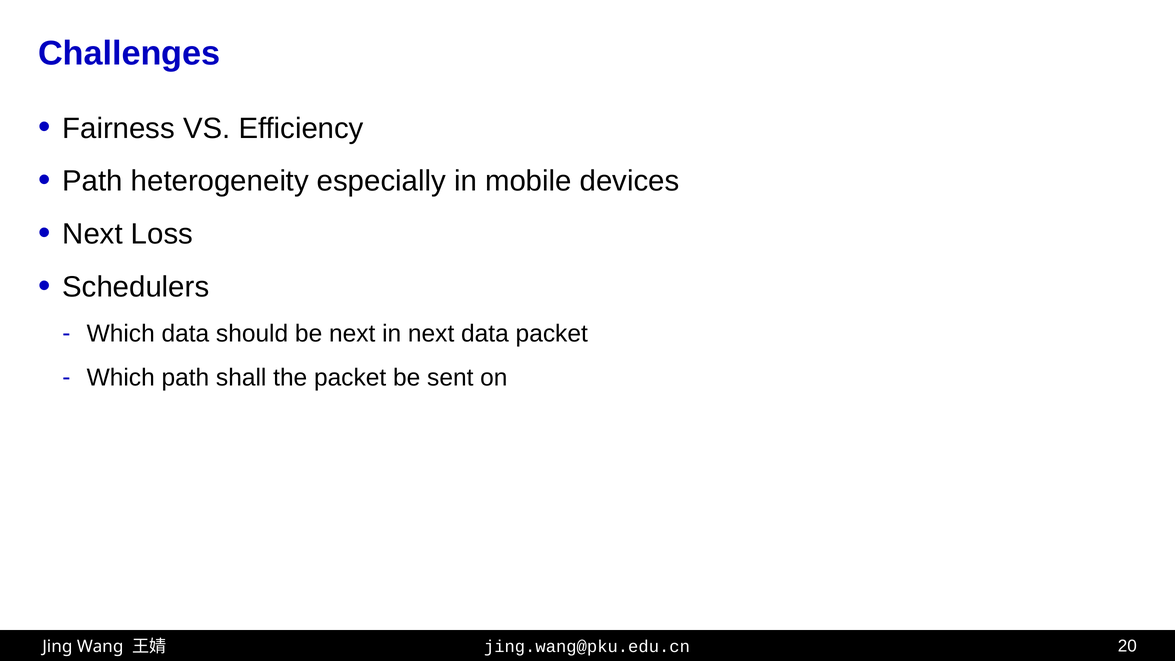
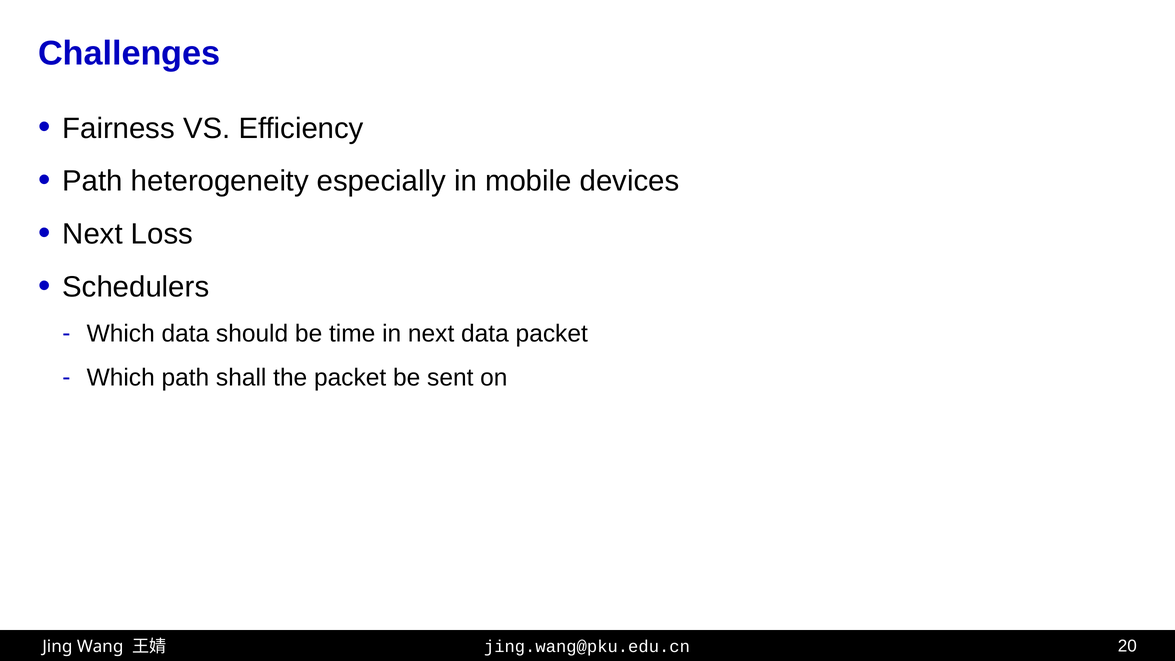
be next: next -> time
